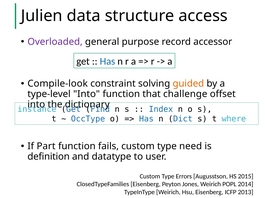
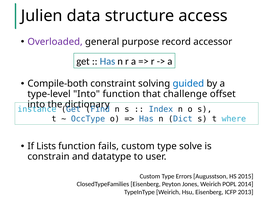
Compile-look: Compile-look -> Compile-both
guided colour: orange -> blue
Part: Part -> Lists
need: need -> solve
definition: definition -> constrain
